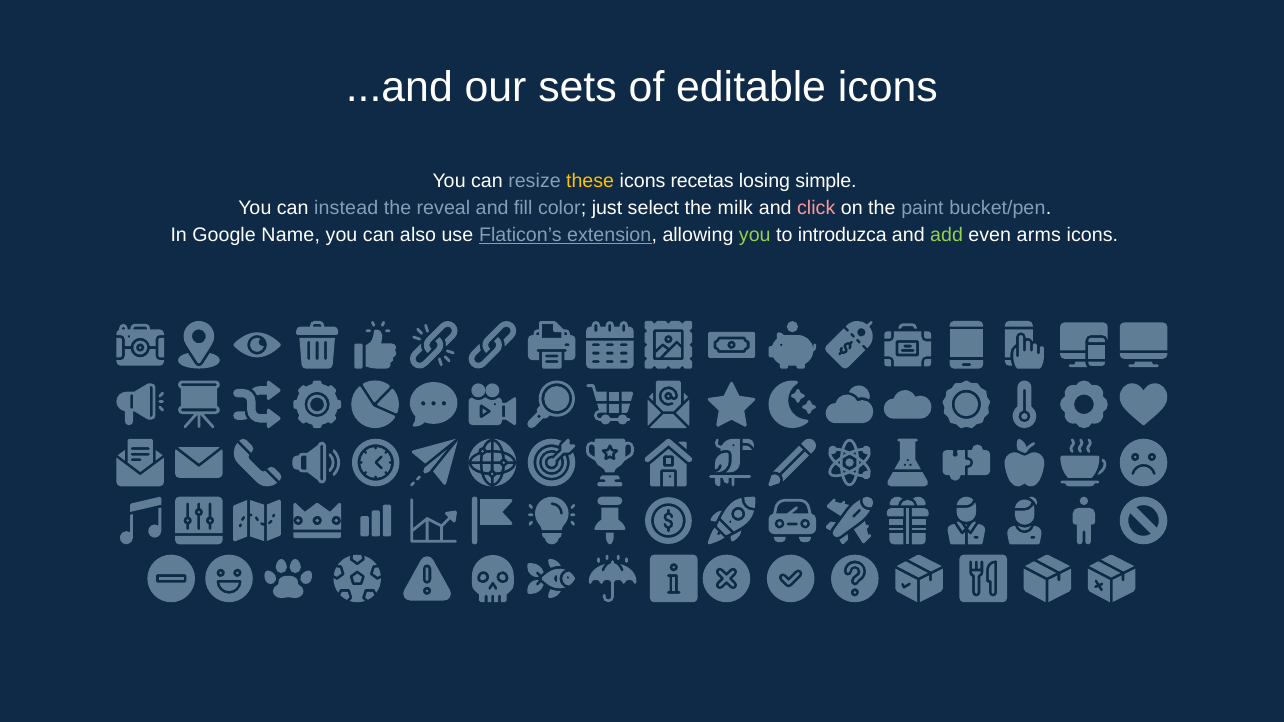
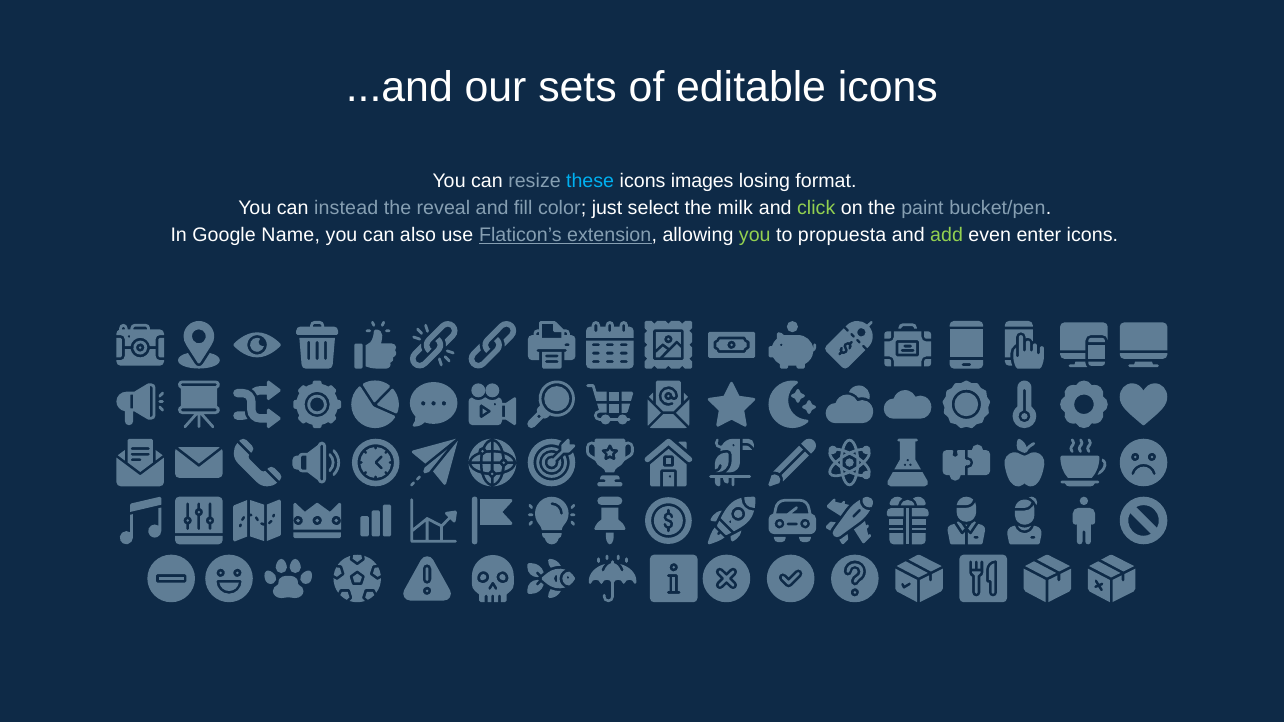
these colour: yellow -> light blue
recetas: recetas -> images
simple: simple -> format
click colour: pink -> light green
introduzca: introduzca -> propuesta
arms: arms -> enter
